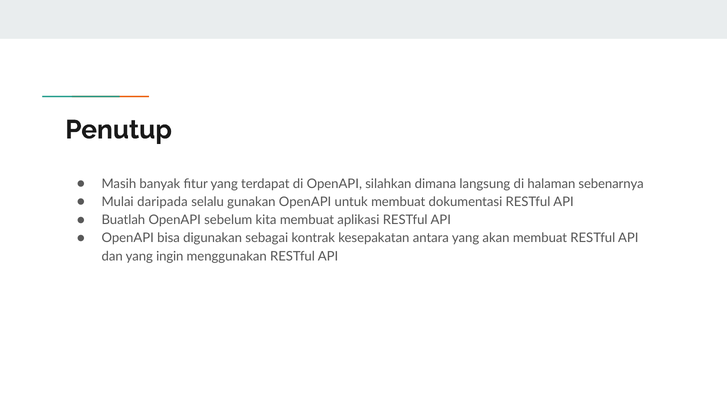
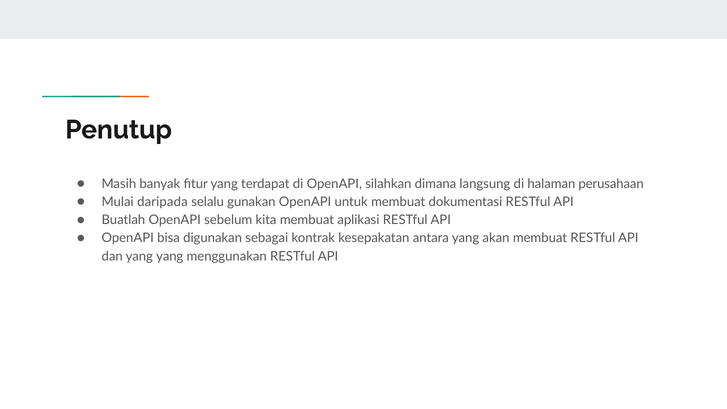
sebenarnya: sebenarnya -> perusahaan
yang ingin: ingin -> yang
